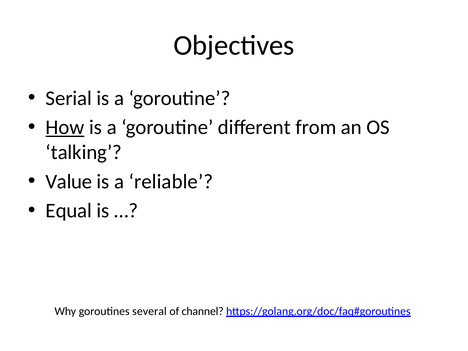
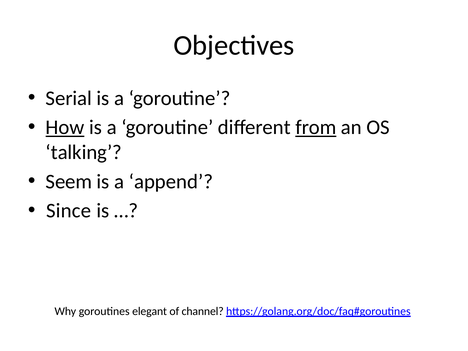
from underline: none -> present
Value: Value -> Seem
reliable: reliable -> append
Equal: Equal -> Since
several: several -> elegant
